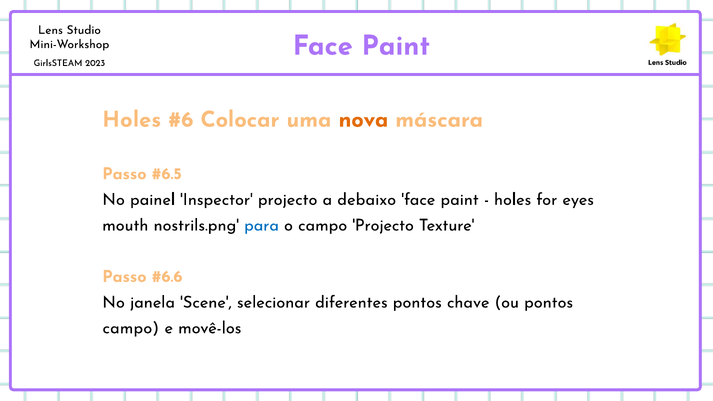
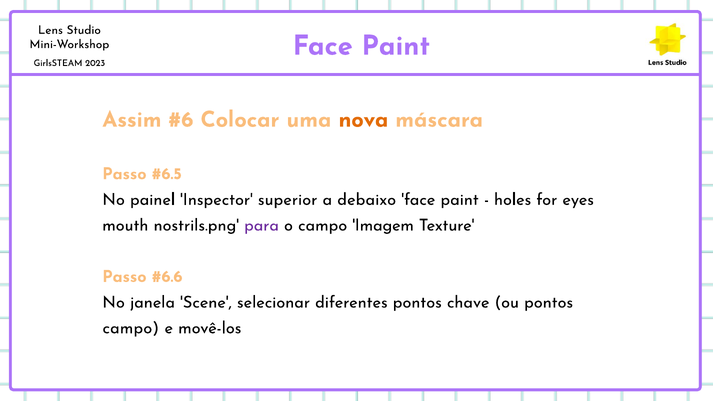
Holes at (132, 120): Holes -> Assim
Inspector projecto: projecto -> superior
para colour: blue -> purple
campo Projecto: Projecto -> Imagem
